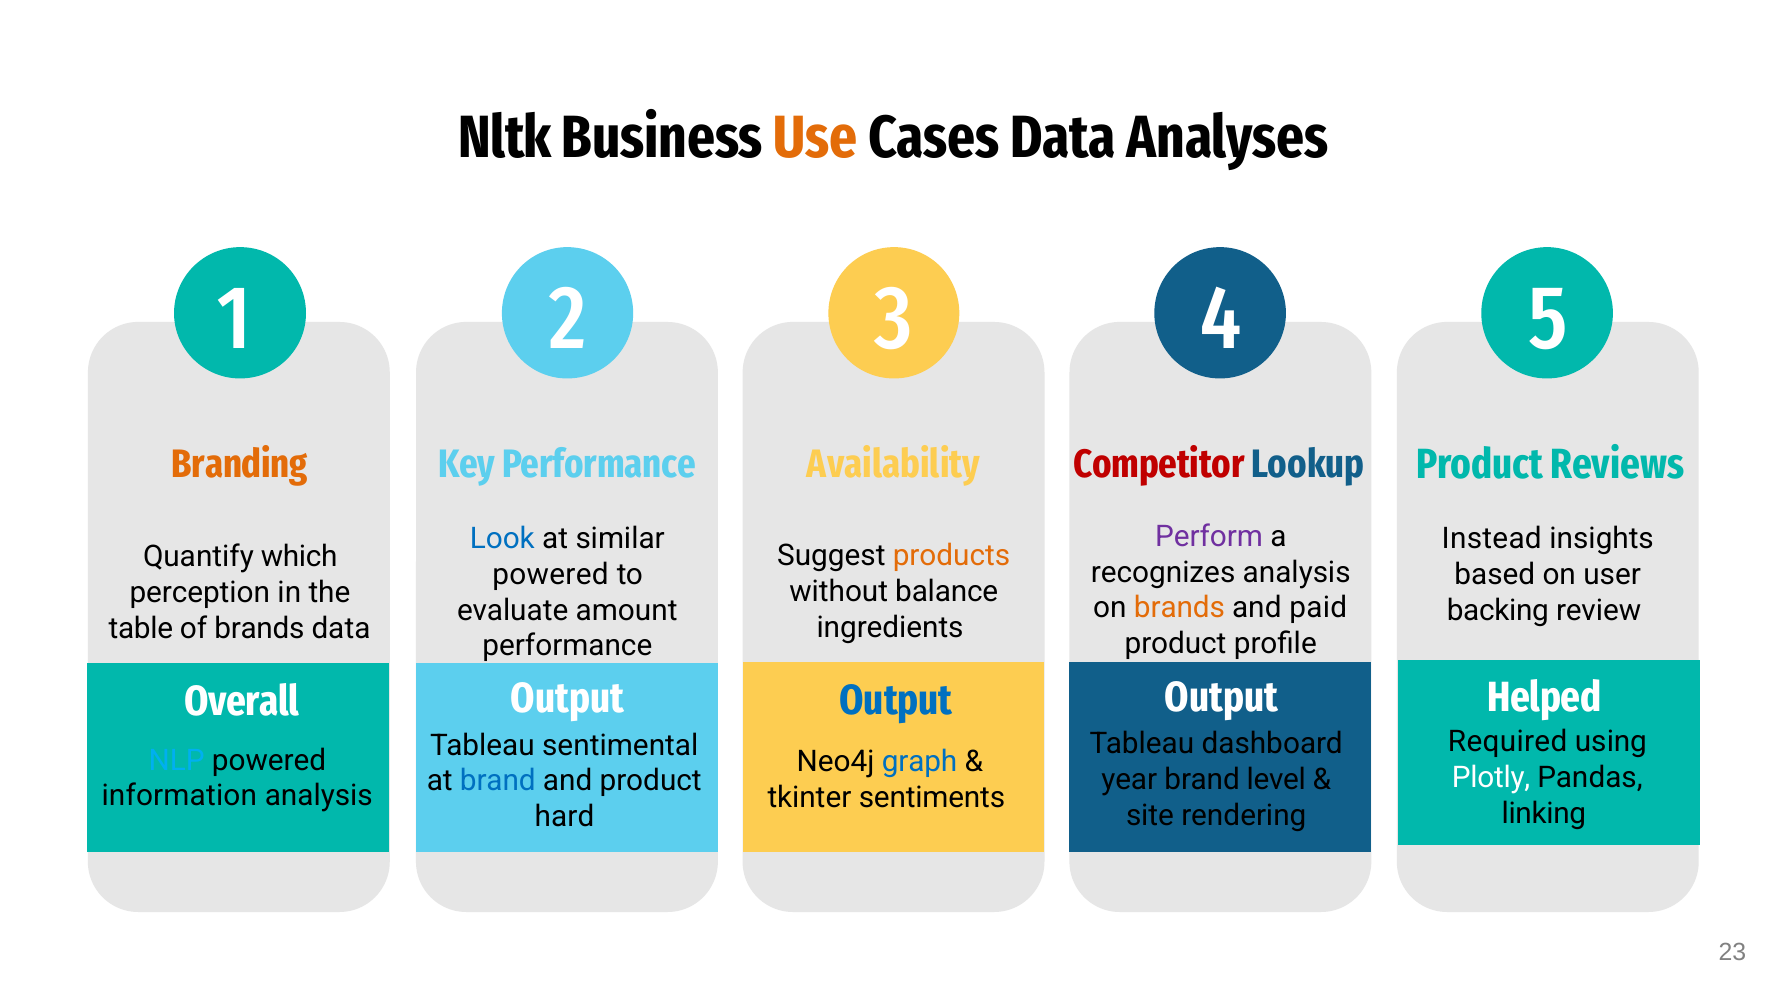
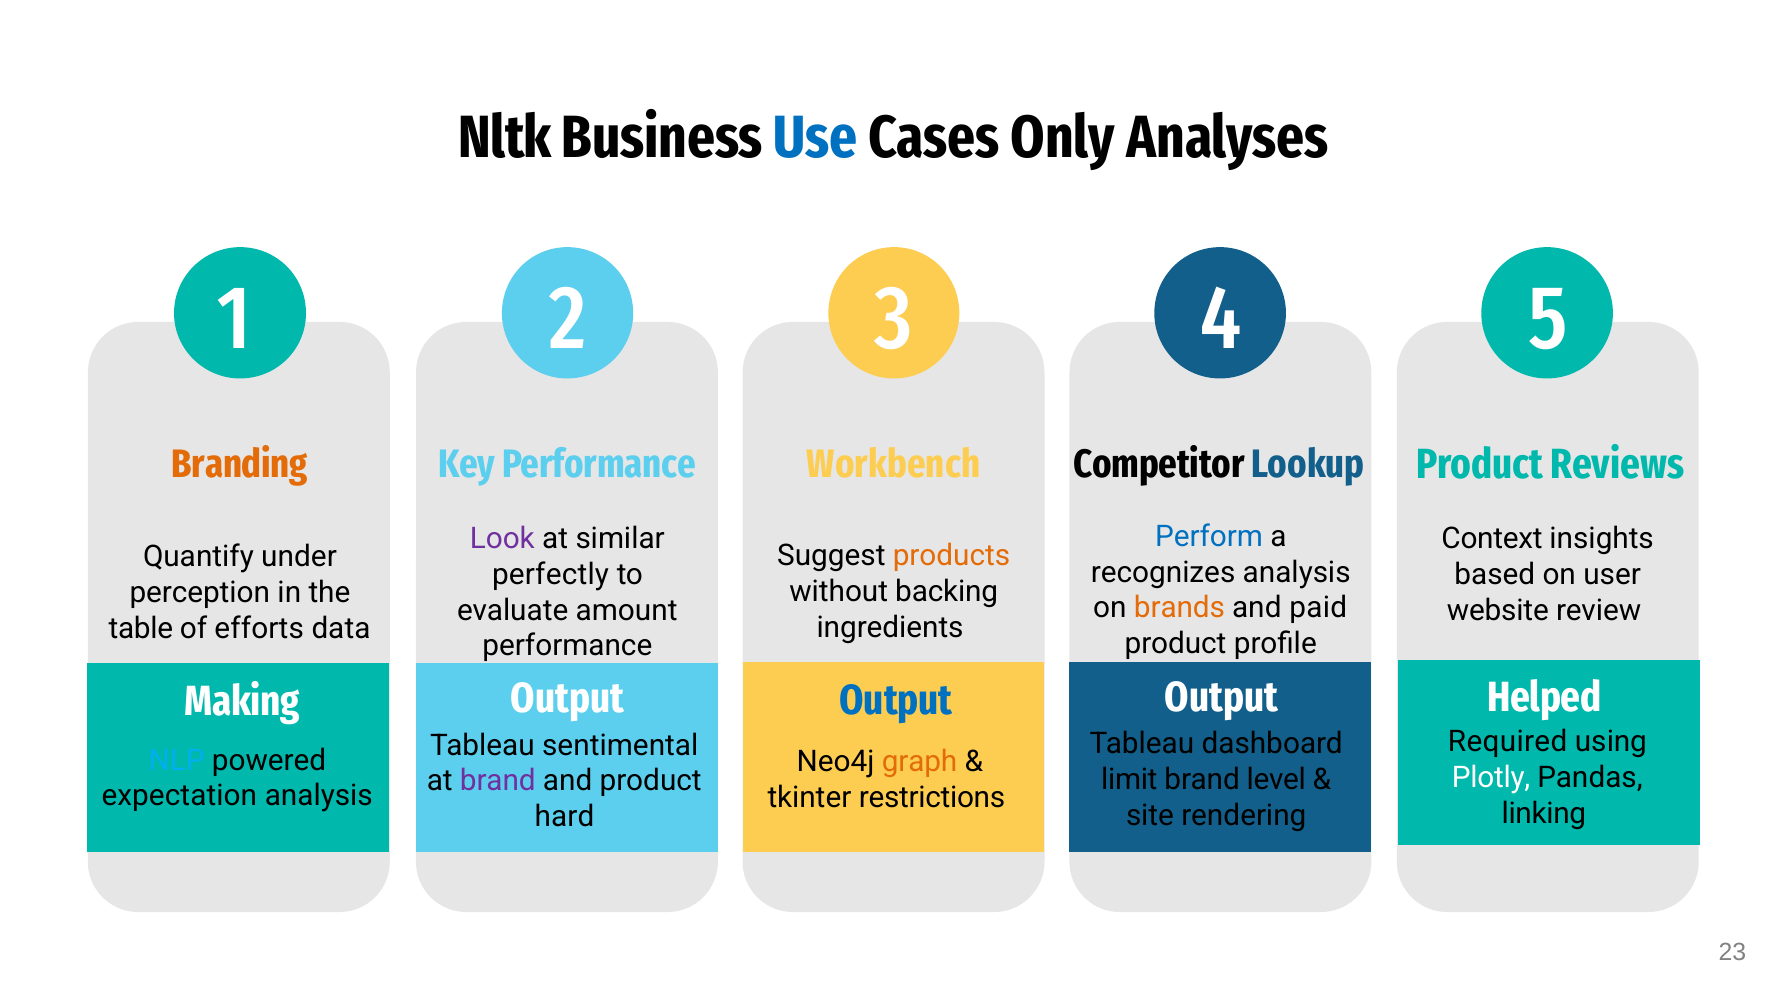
Use colour: orange -> blue
Cases Data: Data -> Only
Availability: Availability -> Workbench
Competitor colour: red -> black
Perform colour: purple -> blue
Look colour: blue -> purple
Instead: Instead -> Context
which: which -> under
powered at (551, 574): powered -> perfectly
balance: balance -> backing
backing: backing -> website
of brands: brands -> efforts
Overall: Overall -> Making
graph colour: blue -> orange
year: year -> limit
brand at (498, 781) colour: blue -> purple
information: information -> expectation
sentiments: sentiments -> restrictions
